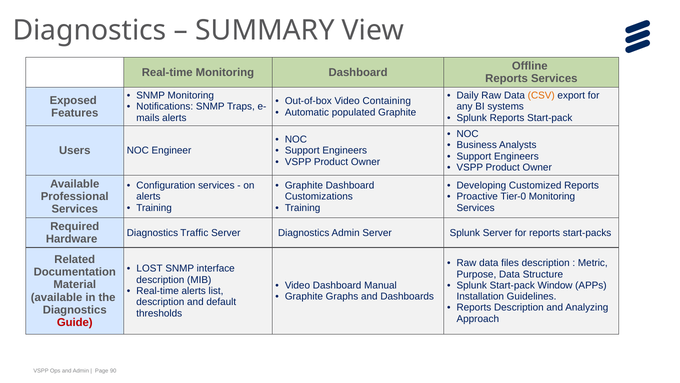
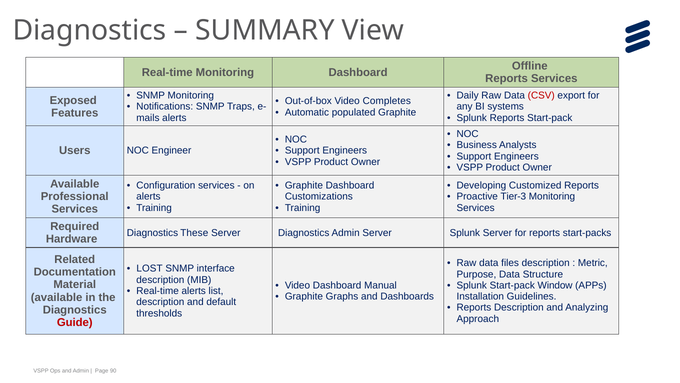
CSV colour: orange -> red
Containing: Containing -> Completes
Tier-0: Tier-0 -> Tier-3
Traffic: Traffic -> These
